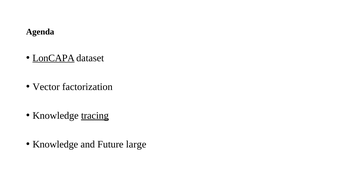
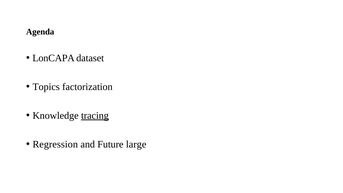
LonCAPA underline: present -> none
Vector: Vector -> Topics
Knowledge at (55, 144): Knowledge -> Regression
